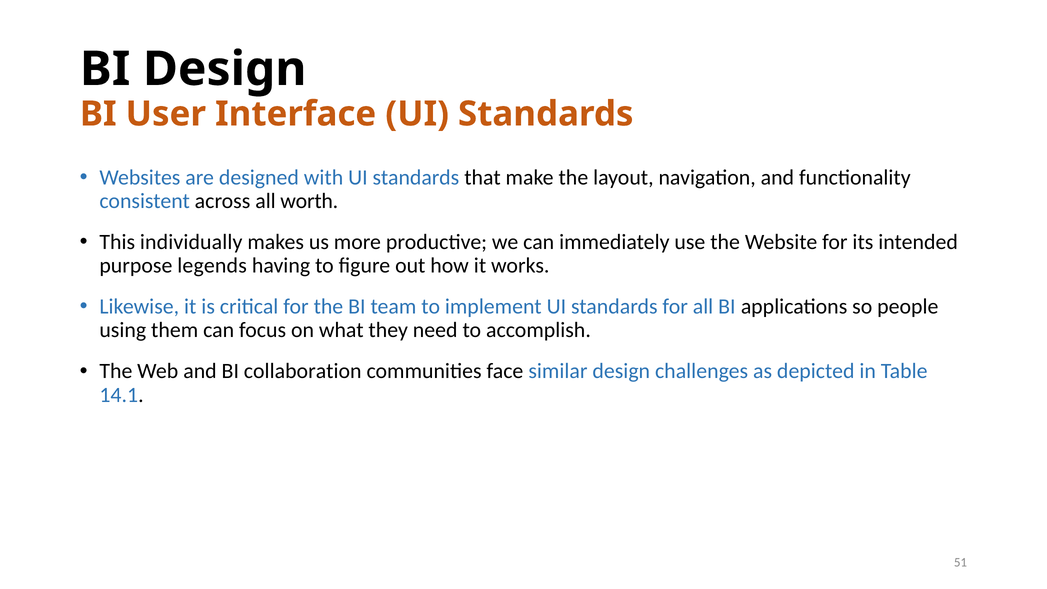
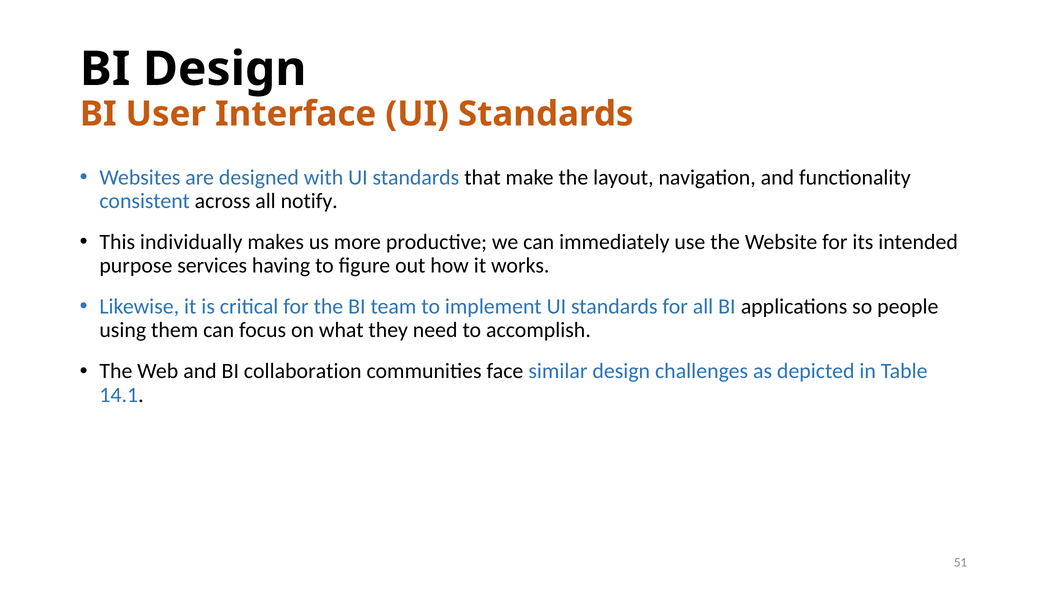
worth: worth -> notify
legends: legends -> services
